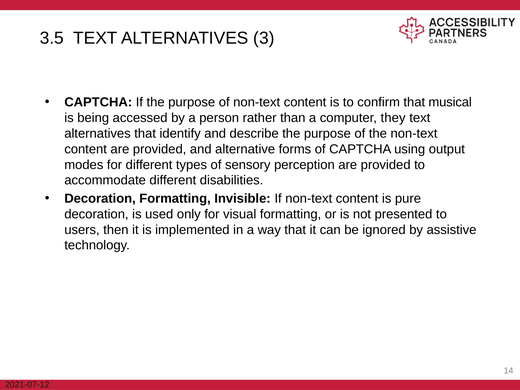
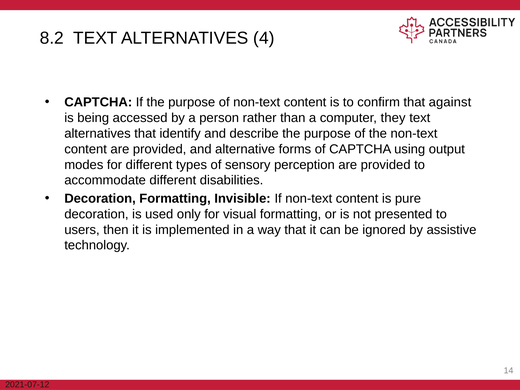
3.5: 3.5 -> 8.2
3: 3 -> 4
musical: musical -> against
